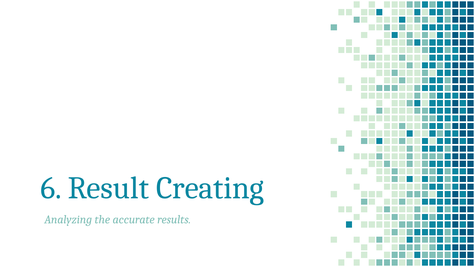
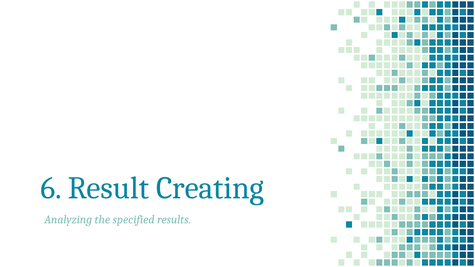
accurate: accurate -> specified
